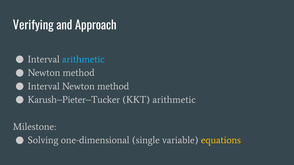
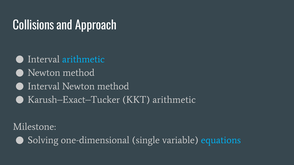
Verifying: Verifying -> Collisions
Karush–Pieter–Tucker: Karush–Pieter–Tucker -> Karush–Exact–Tucker
equations colour: yellow -> light blue
